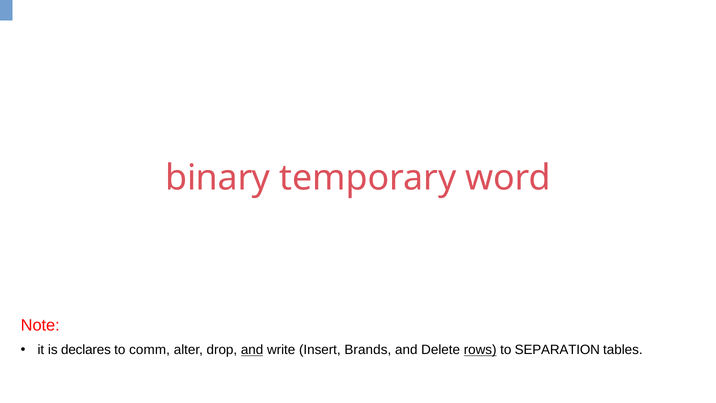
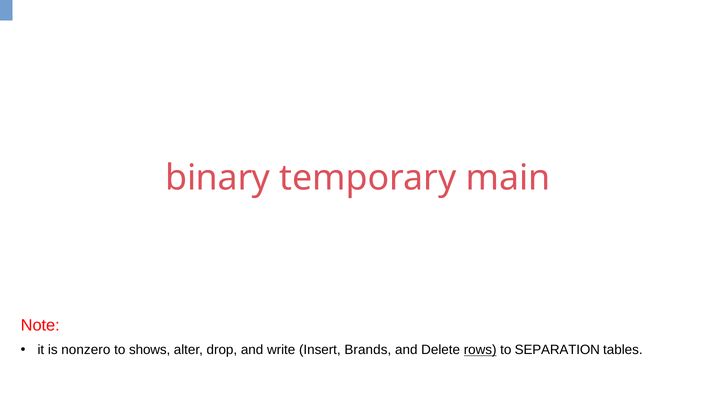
word: word -> main
declares: declares -> nonzero
comm: comm -> shows
and at (252, 350) underline: present -> none
